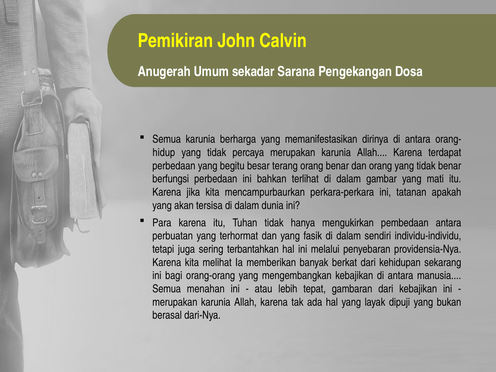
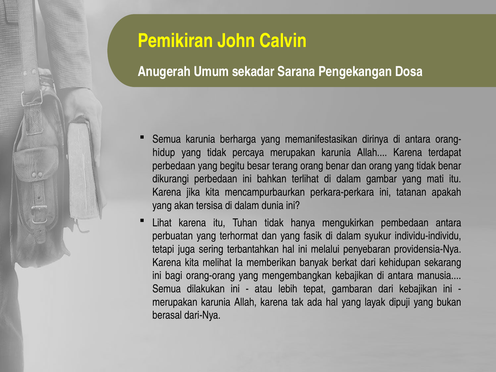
berfungsi: berfungsi -> dikurangi
Para: Para -> Lihat
sendiri: sendiri -> syukur
menahan: menahan -> dilakukan
